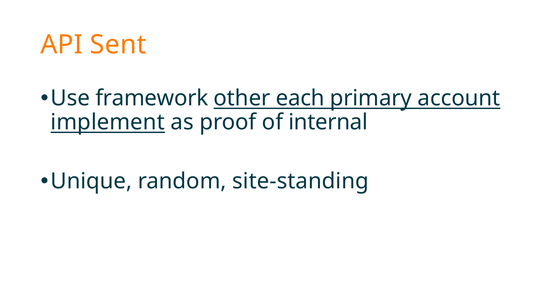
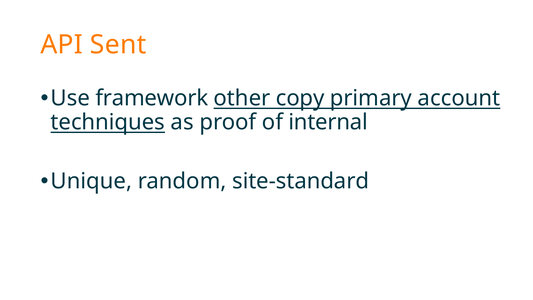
each: each -> copy
implement: implement -> techniques
site-standing: site-standing -> site-standard
